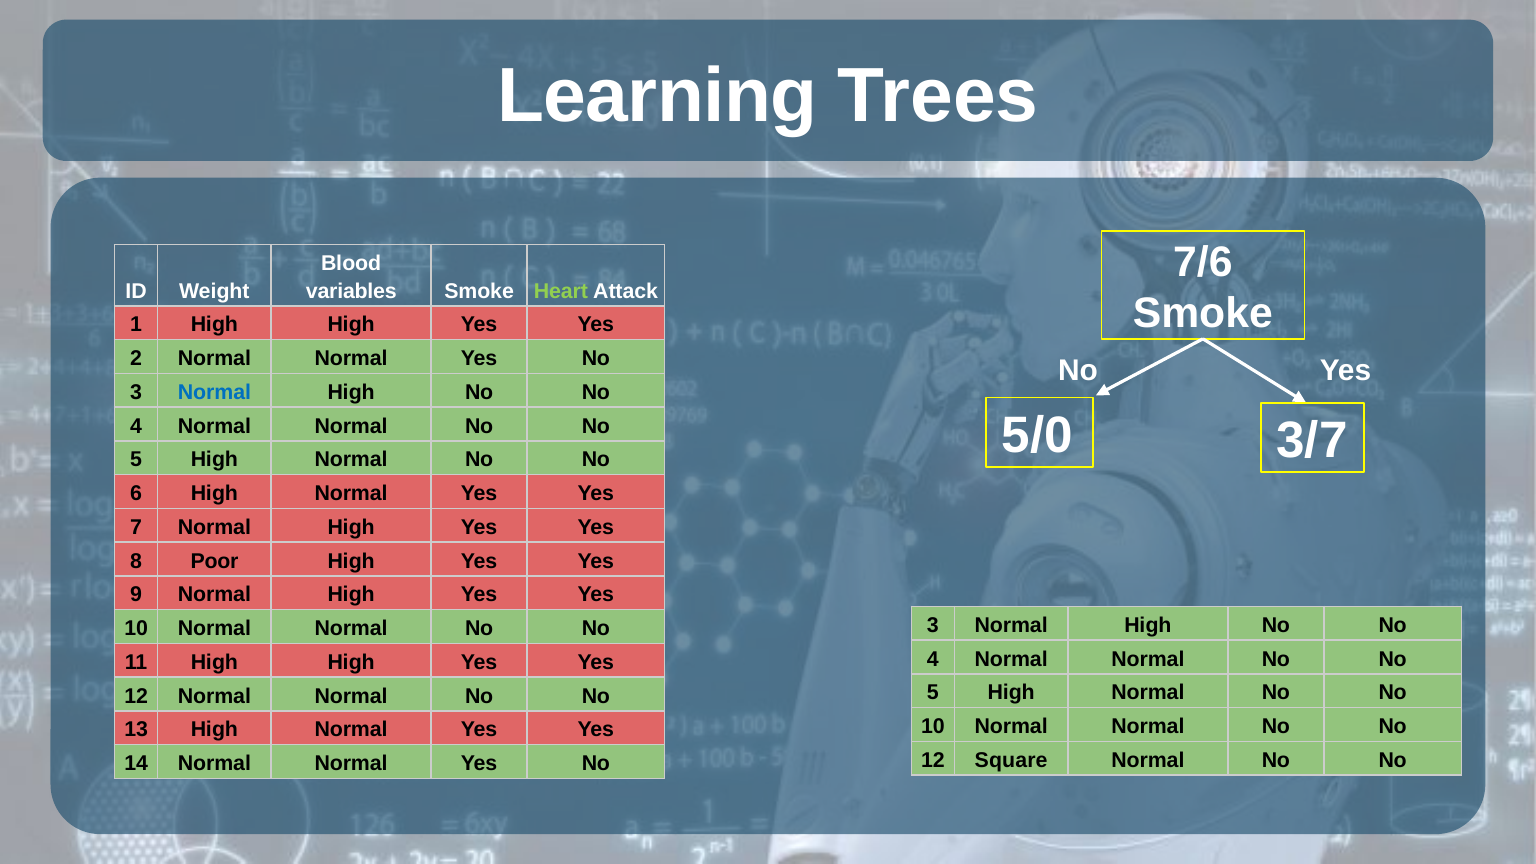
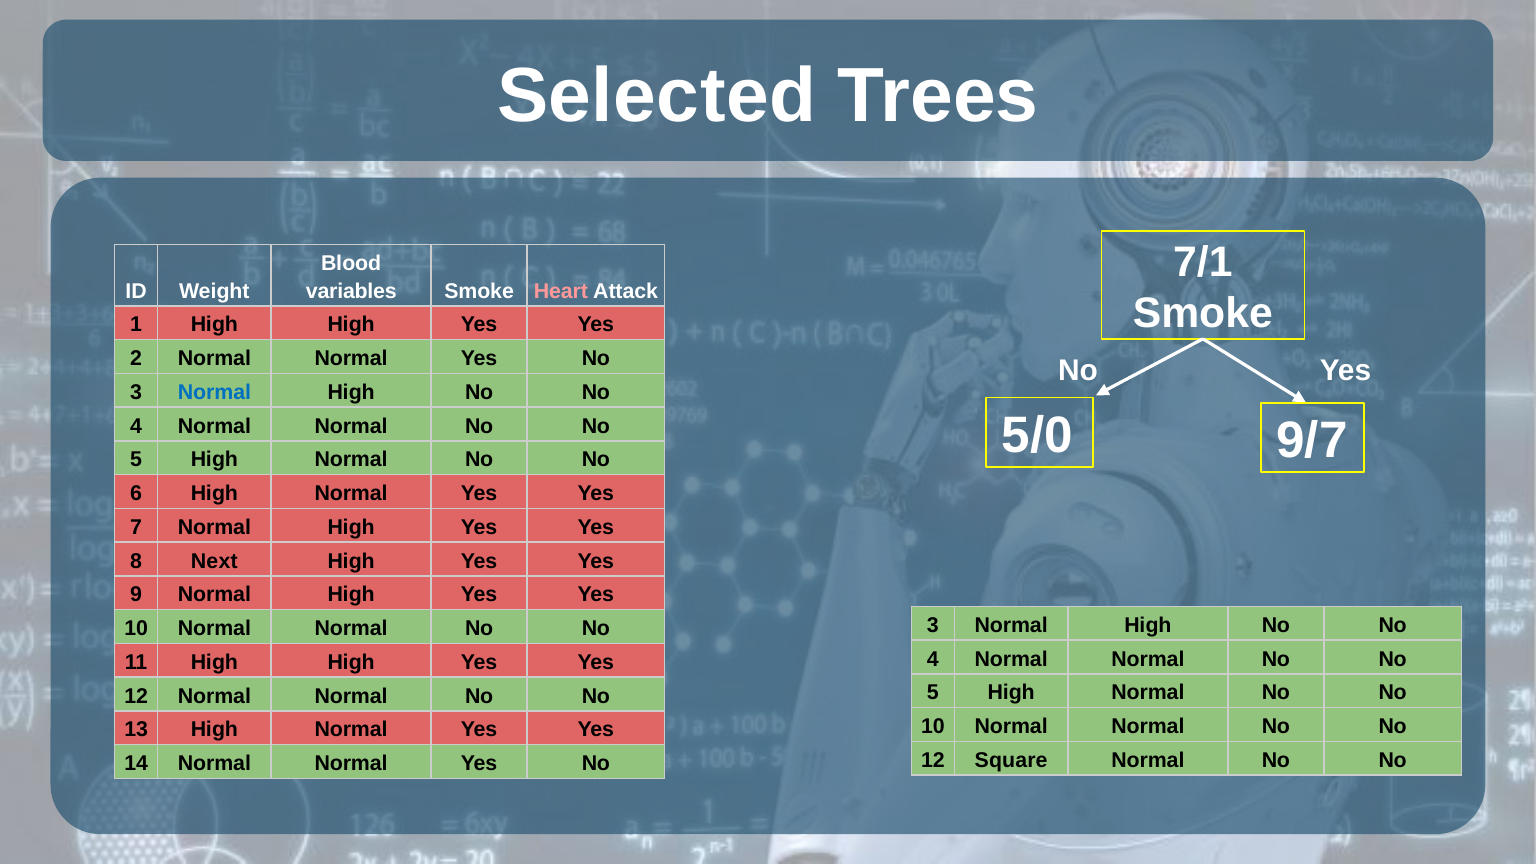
Learning: Learning -> Selected
7/6: 7/6 -> 7/1
Heart colour: light green -> pink
3/7: 3/7 -> 9/7
Poor: Poor -> Next
